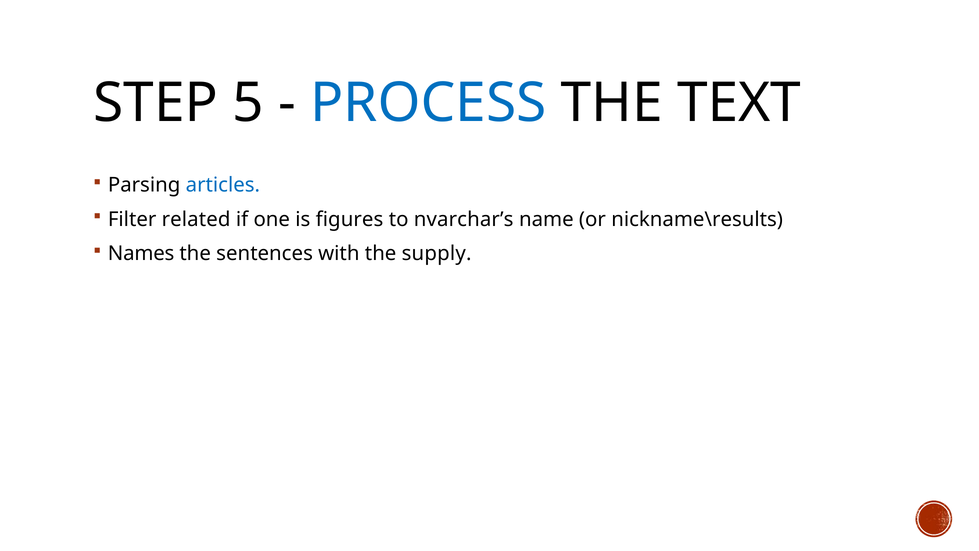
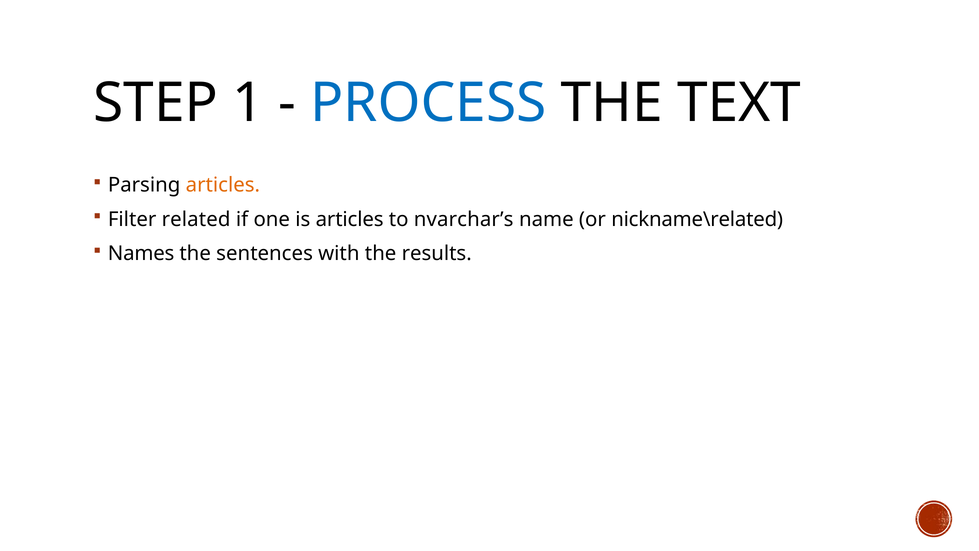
5: 5 -> 1
articles at (223, 185) colour: blue -> orange
is figures: figures -> articles
nickname\results: nickname\results -> nickname\related
supply: supply -> results
